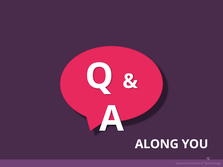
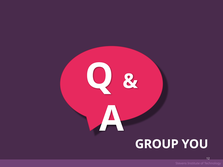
ALONG: ALONG -> GROUP
